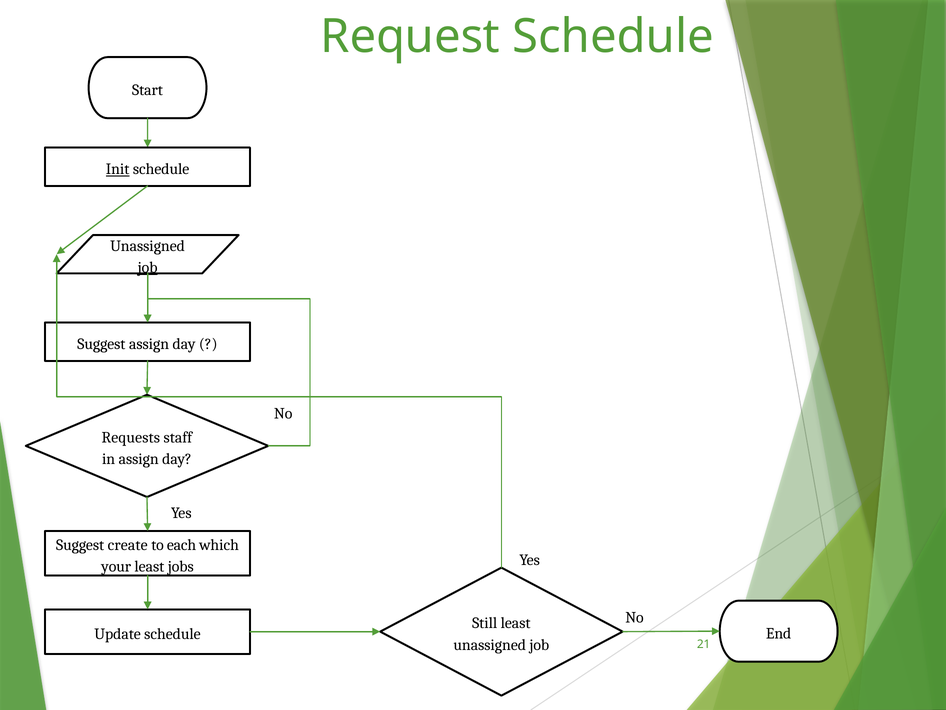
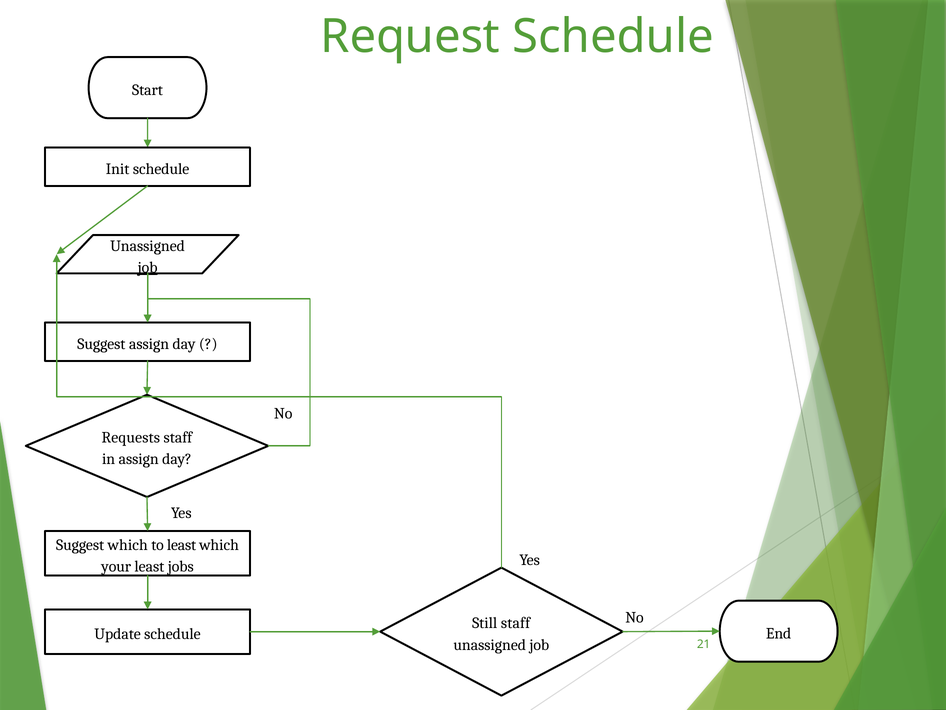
Init underline: present -> none
Suggest create: create -> which
to each: each -> least
Still least: least -> staff
